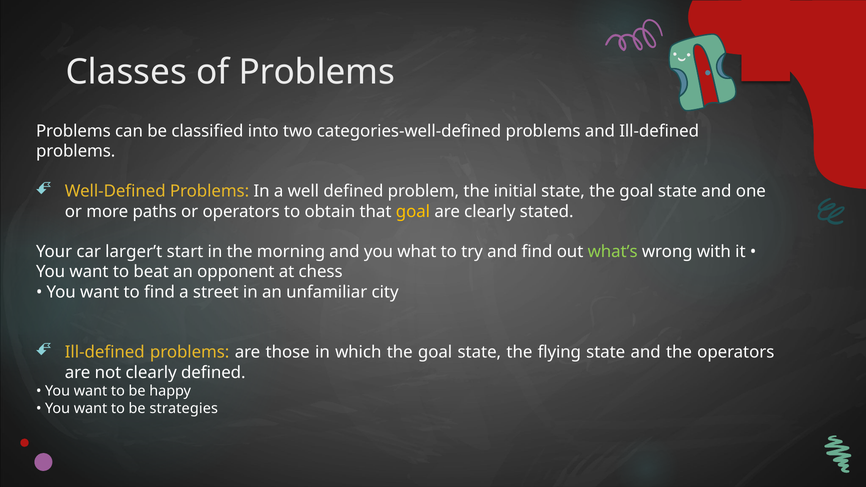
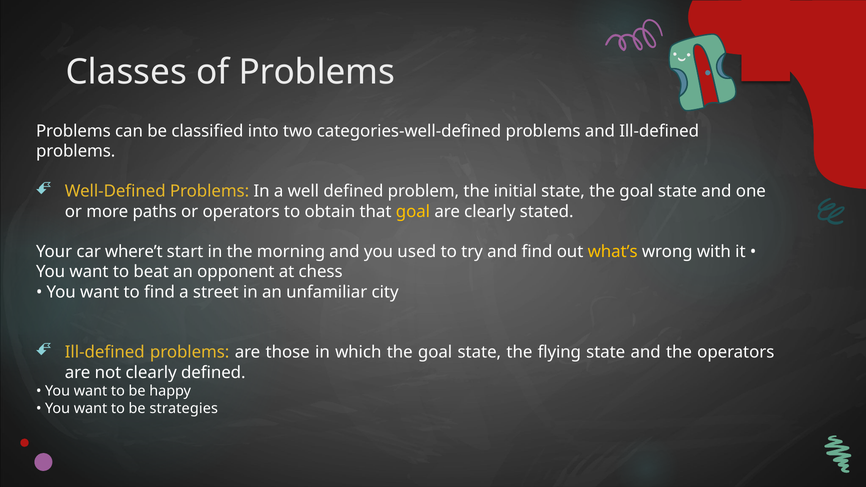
larger’t: larger’t -> where’t
what: what -> used
what’s colour: light green -> yellow
